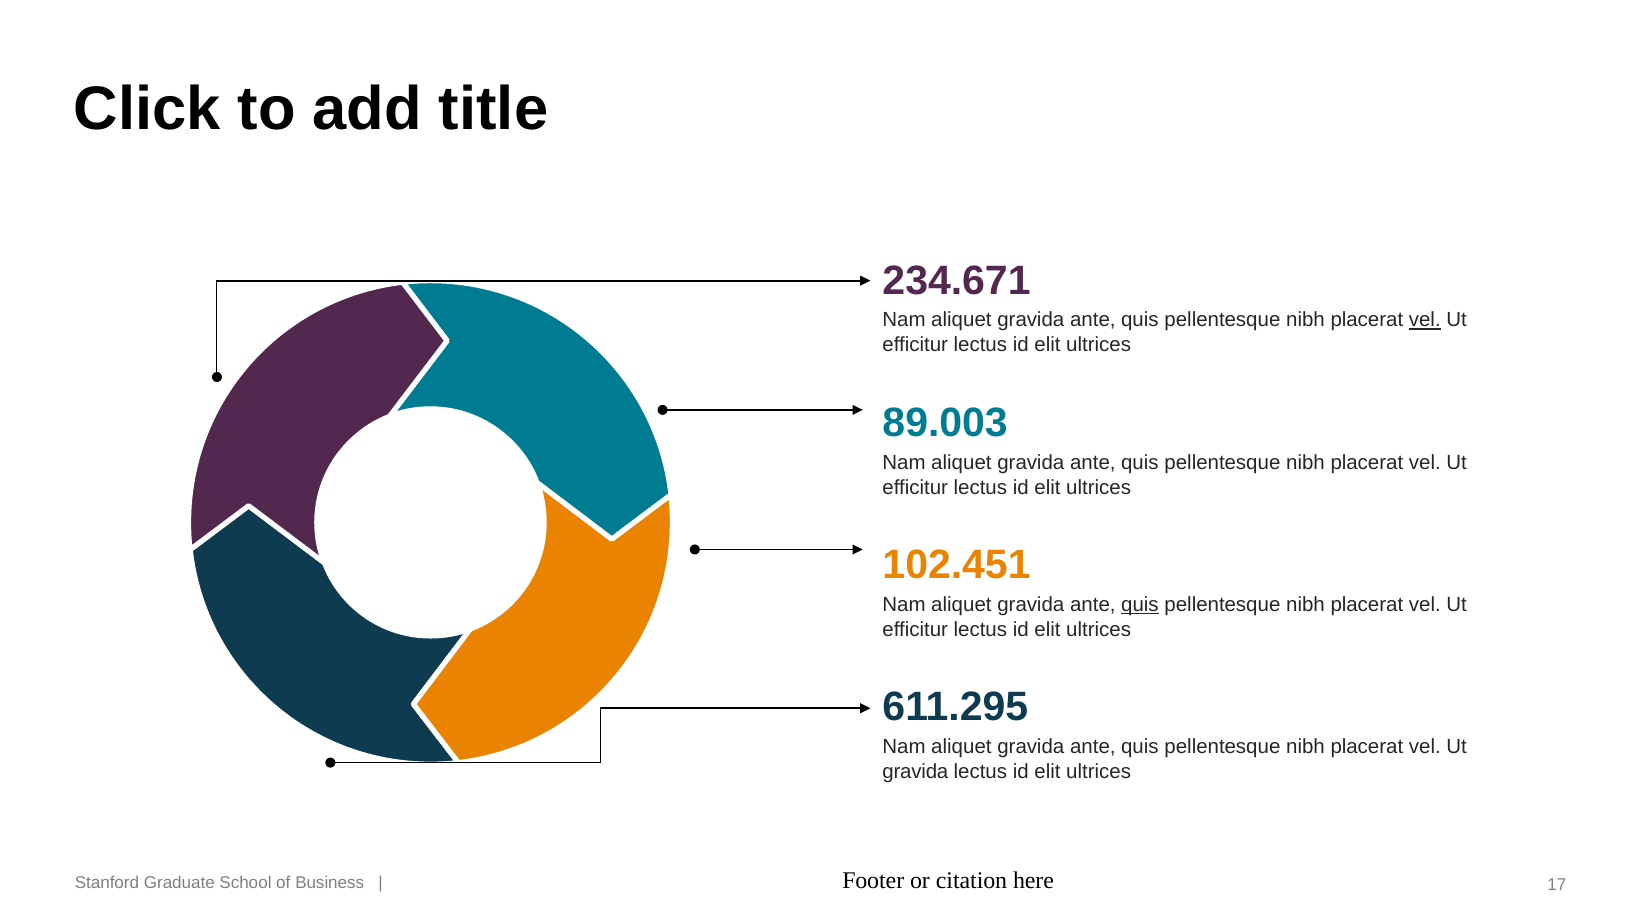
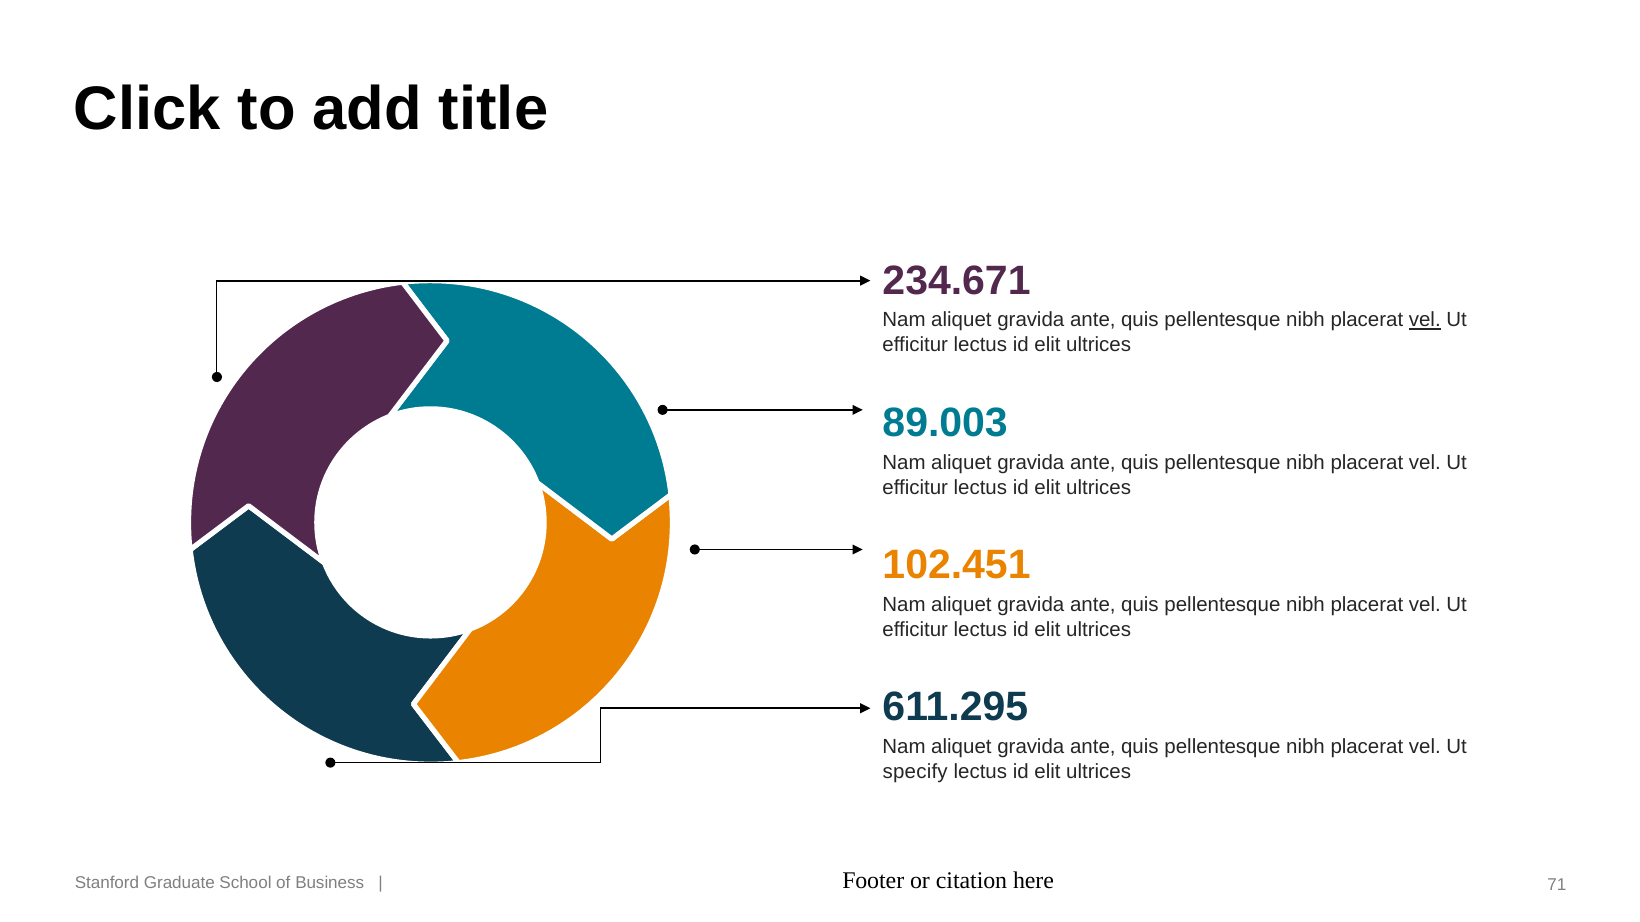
quis at (1140, 605) underline: present -> none
gravida at (915, 772): gravida -> specify
17: 17 -> 71
